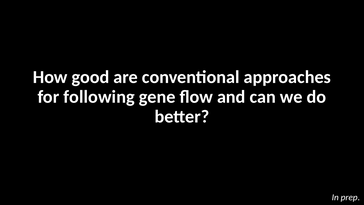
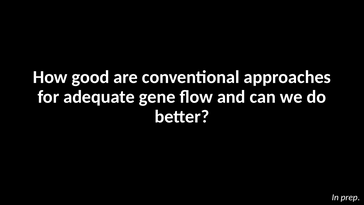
following: following -> adequate
